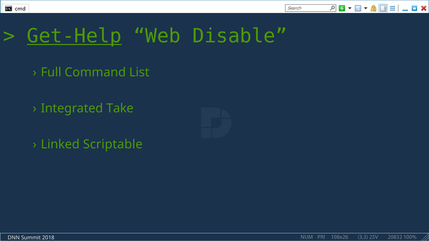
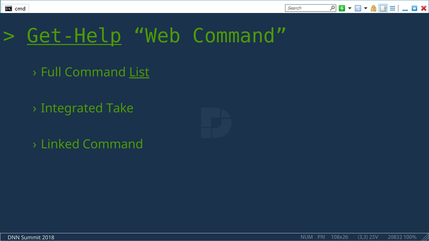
Web Disable: Disable -> Command
List underline: none -> present
Linked Scriptable: Scriptable -> Command
